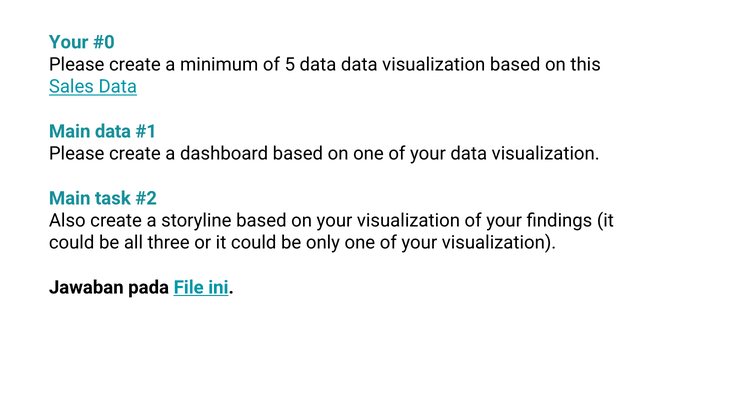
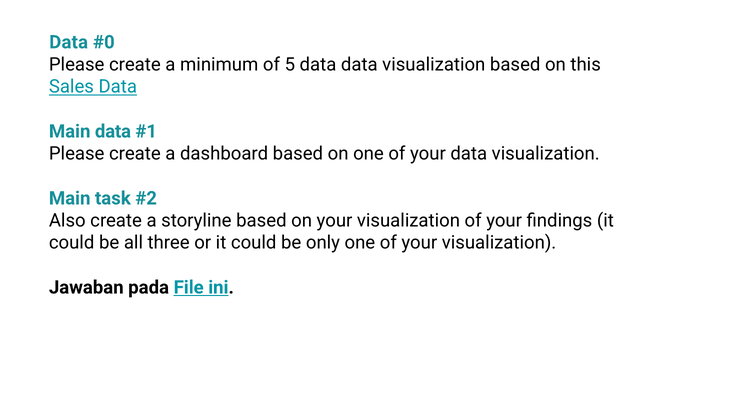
Your at (69, 42): Your -> Data
